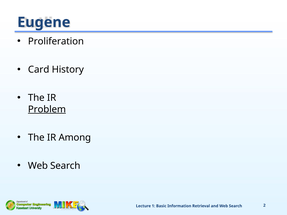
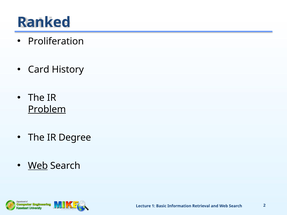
Eugene: Eugene -> Ranked
Among: Among -> Degree
Web at (38, 166) underline: none -> present
